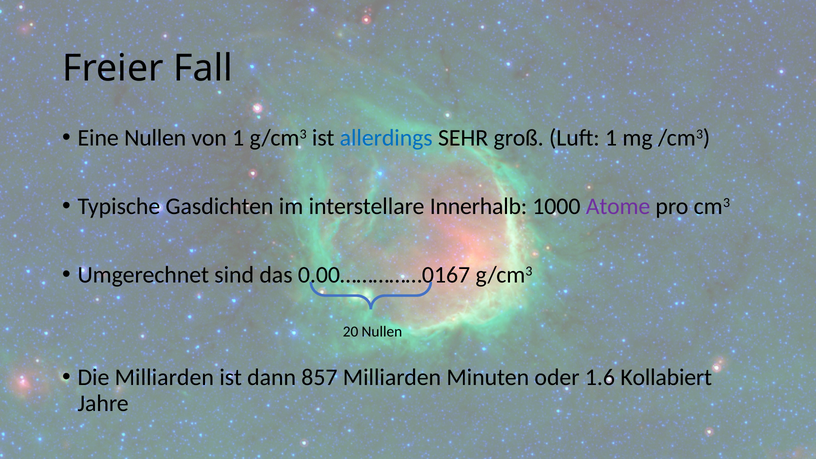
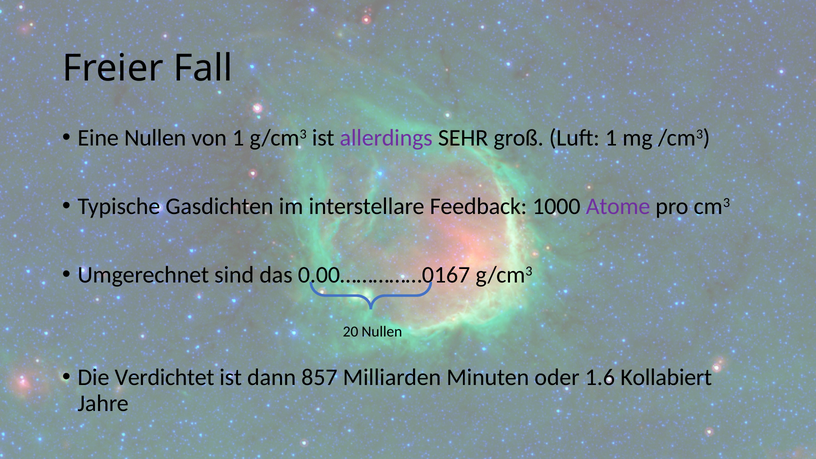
allerdings colour: blue -> purple
Innerhalb: Innerhalb -> Feedback
Die Milliarden: Milliarden -> Verdichtet
